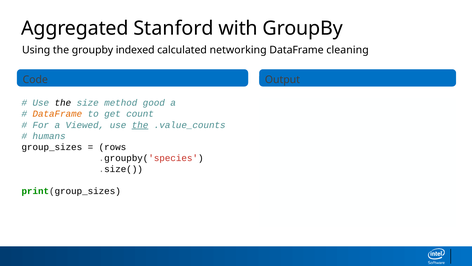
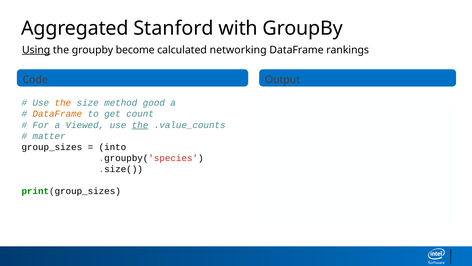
Using underline: none -> present
indexed: indexed -> become
cleaning: cleaning -> rankings
the at (63, 103) colour: black -> orange
humans: humans -> matter
rows: rows -> into
